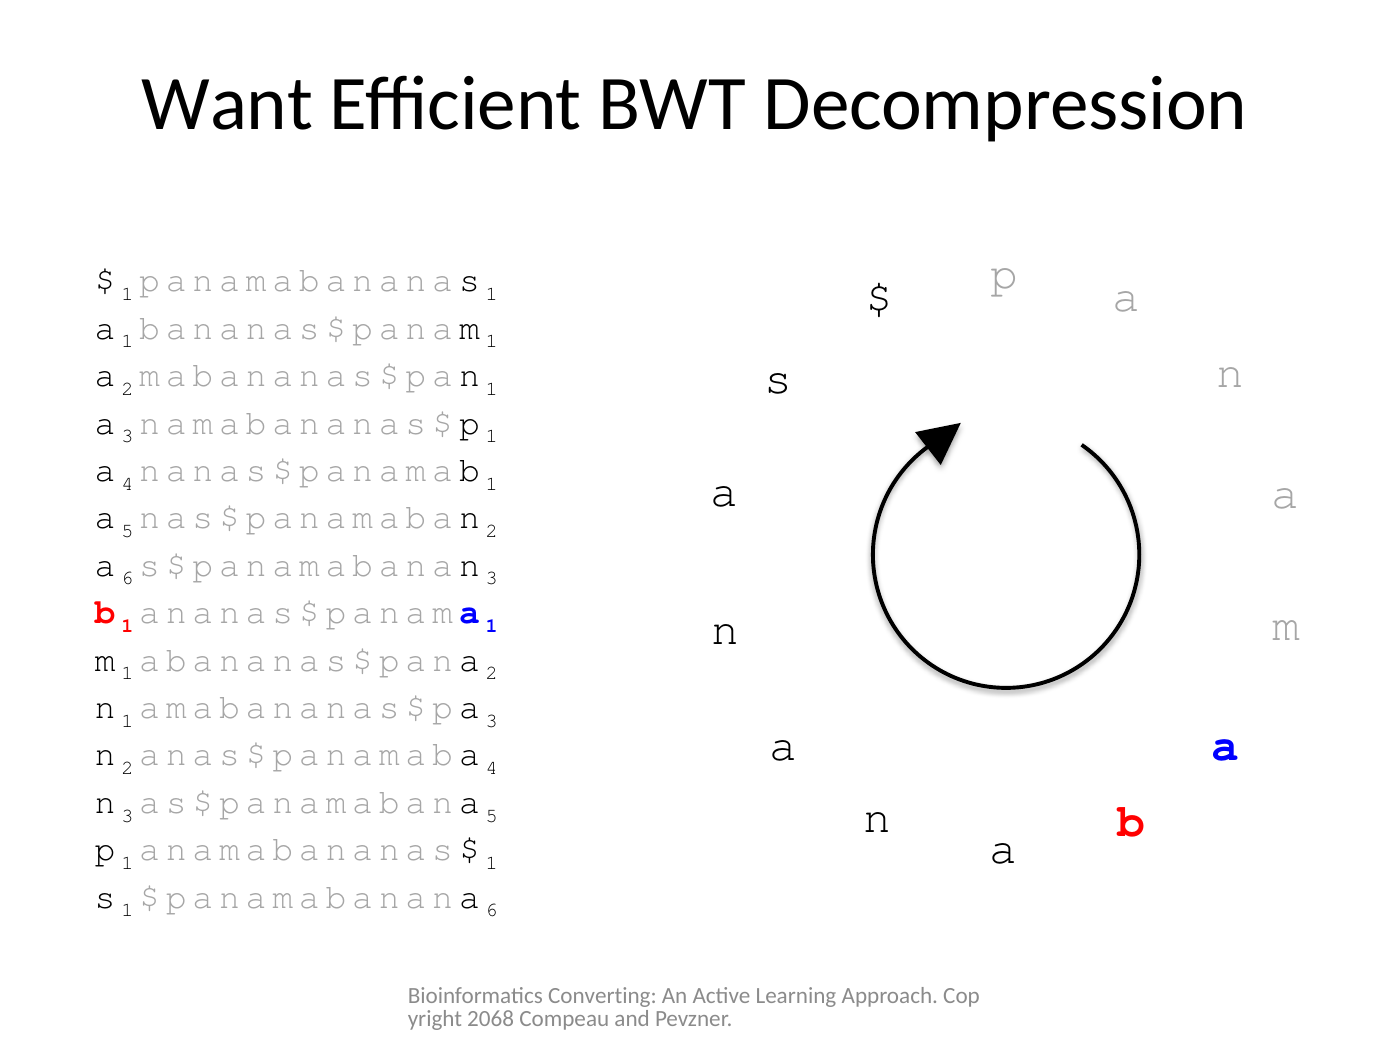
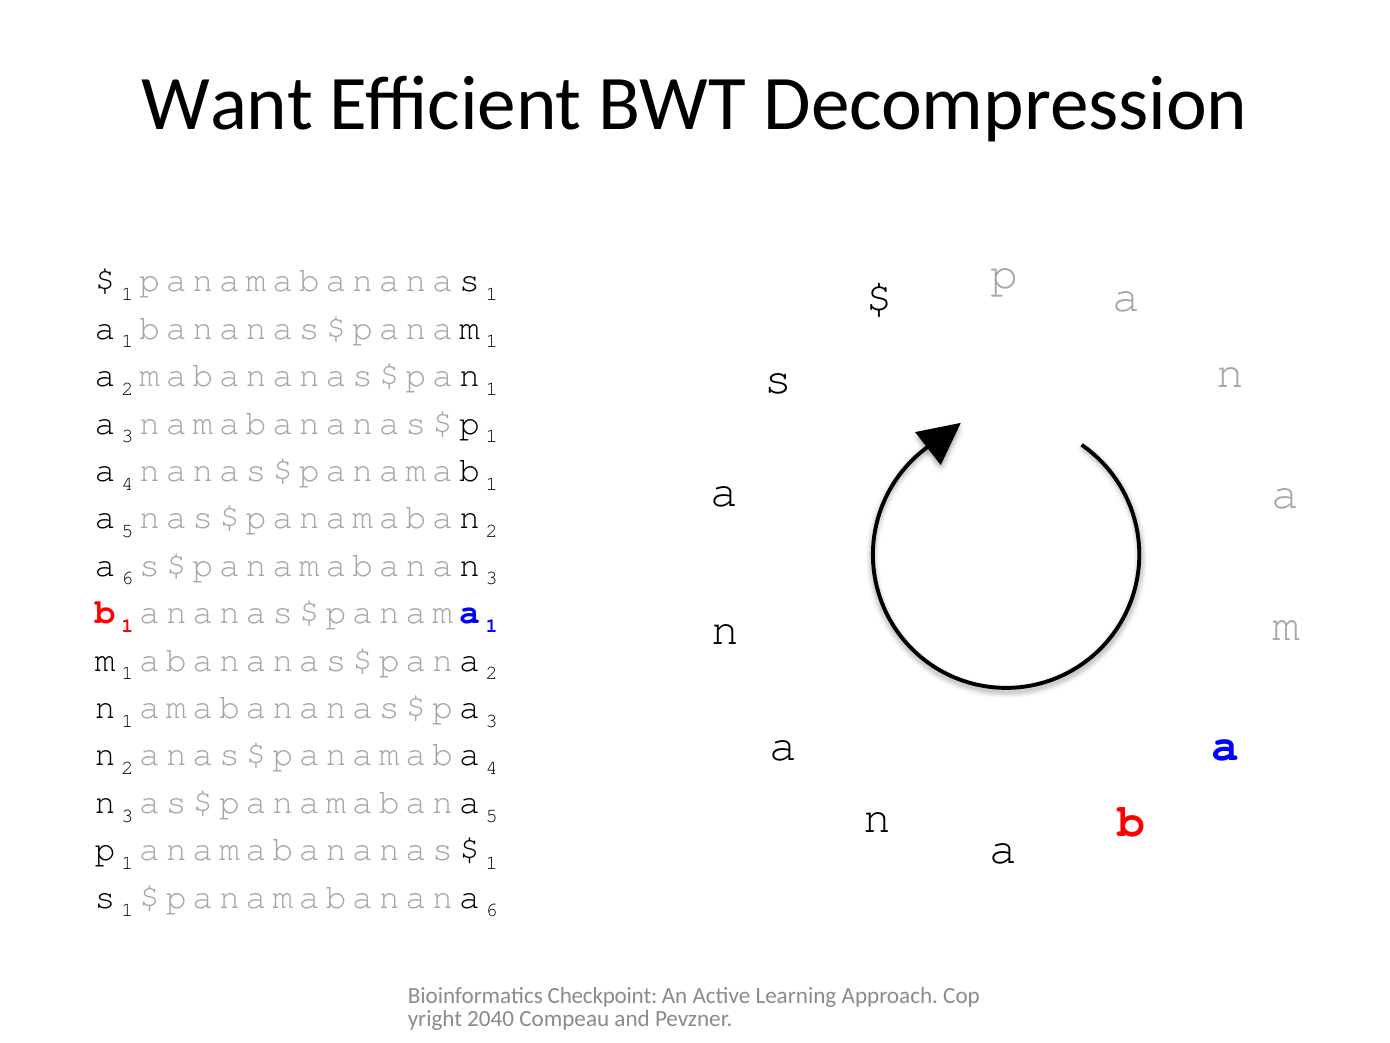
Converting: Converting -> Checkpoint
2068: 2068 -> 2040
